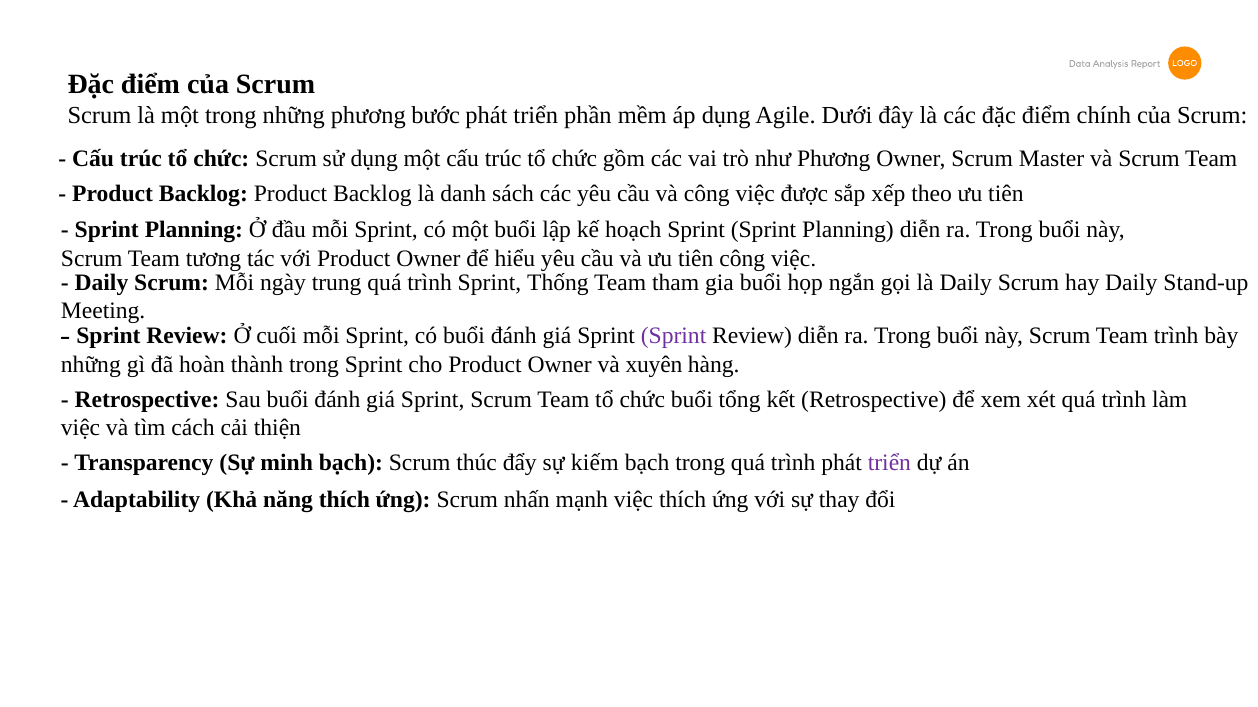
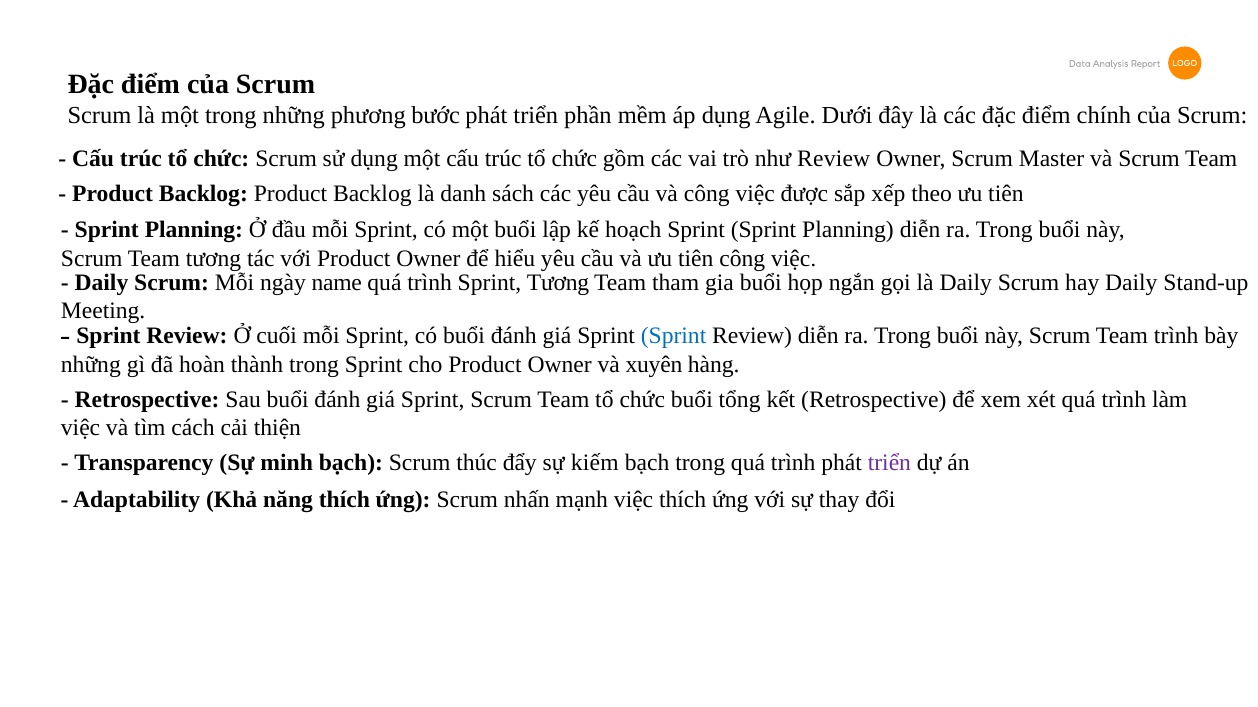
như Phương: Phương -> Review
trung: trung -> name
Sprint Thống: Thống -> Tương
Sprint at (674, 336) colour: purple -> blue
